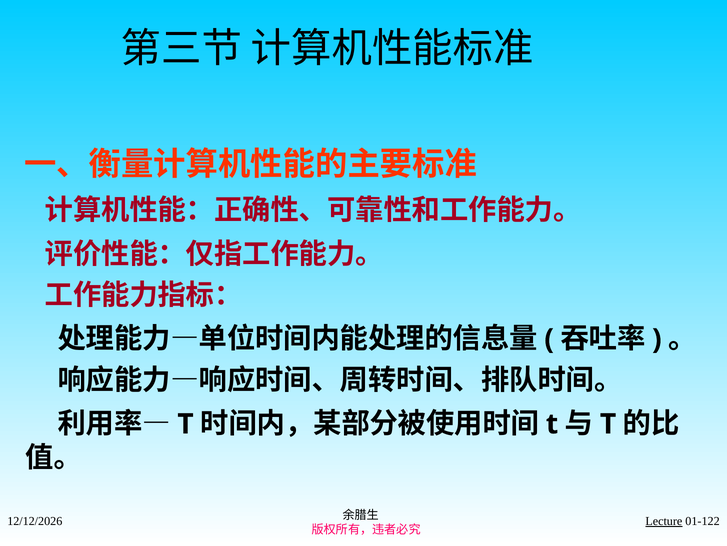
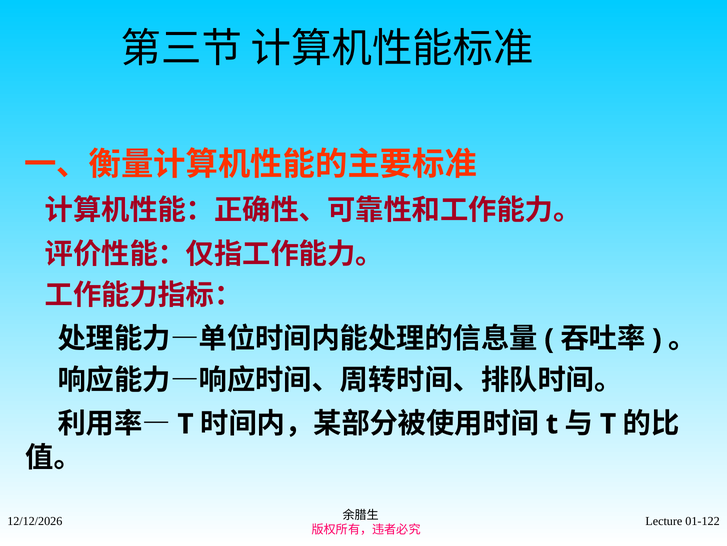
Lecture underline: present -> none
